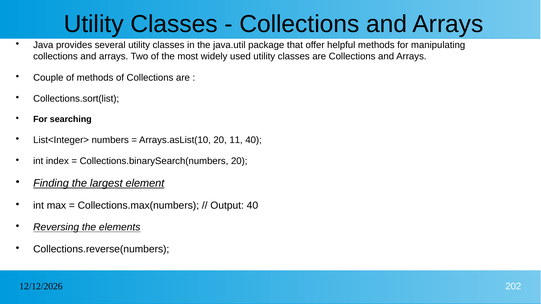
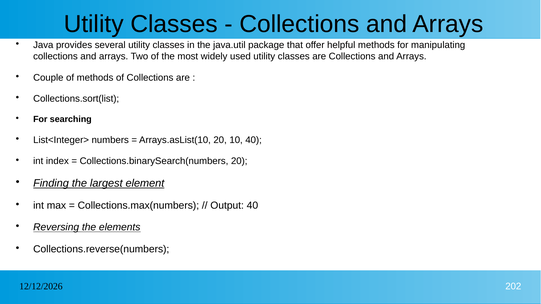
11: 11 -> 10
